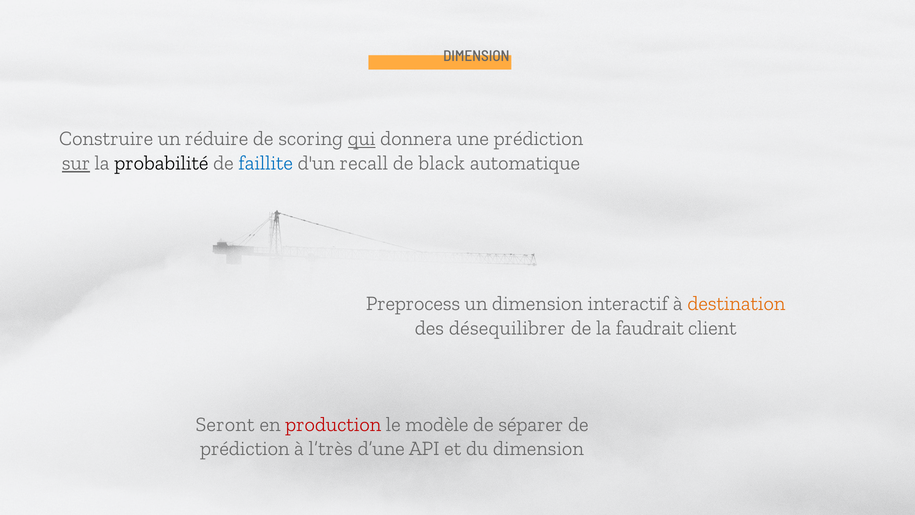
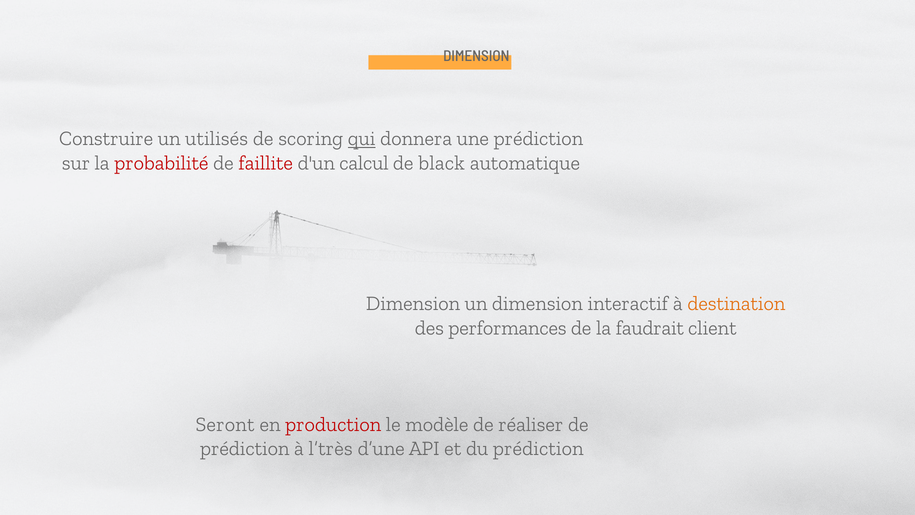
réduire: réduire -> utilisés
sur underline: present -> none
probabilité colour: black -> red
faillite colour: blue -> red
recall: recall -> calcul
Preprocess at (413, 303): Preprocess -> Dimension
désequilibrer: désequilibrer -> performances
séparer: séparer -> réaliser
du dimension: dimension -> prédiction
